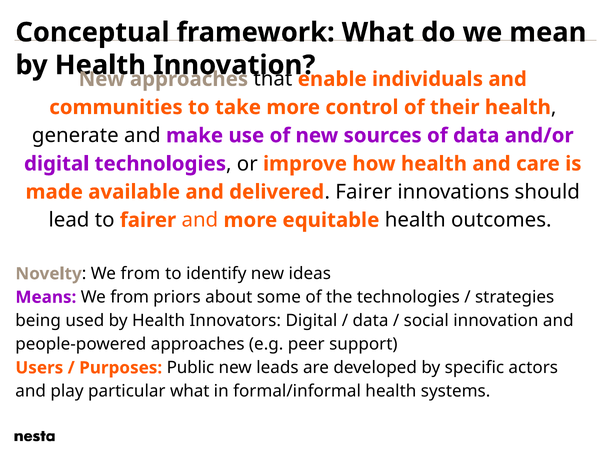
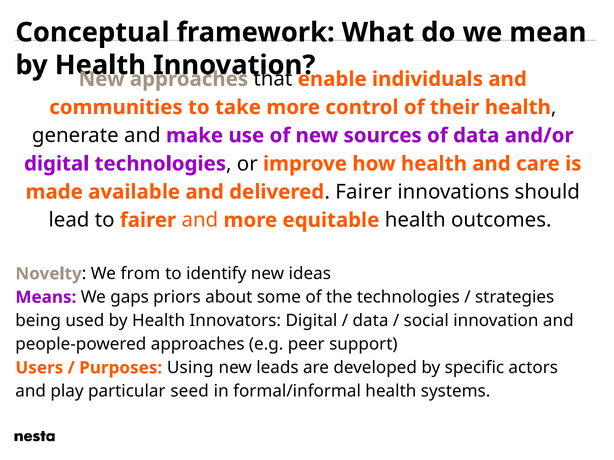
Means We from: from -> gaps
Public: Public -> Using
particular what: what -> seed
